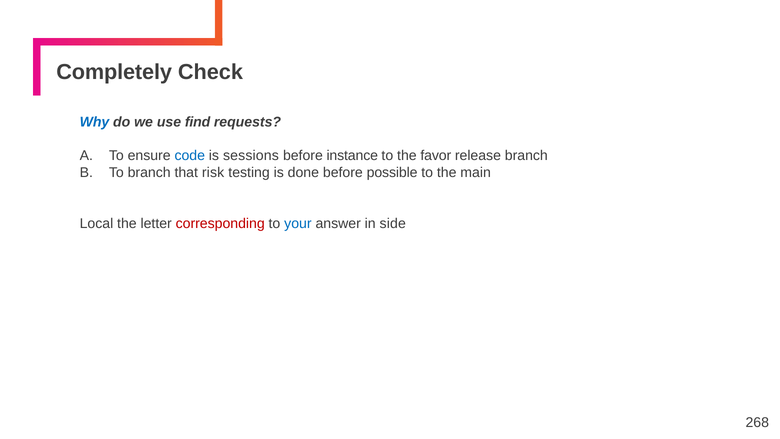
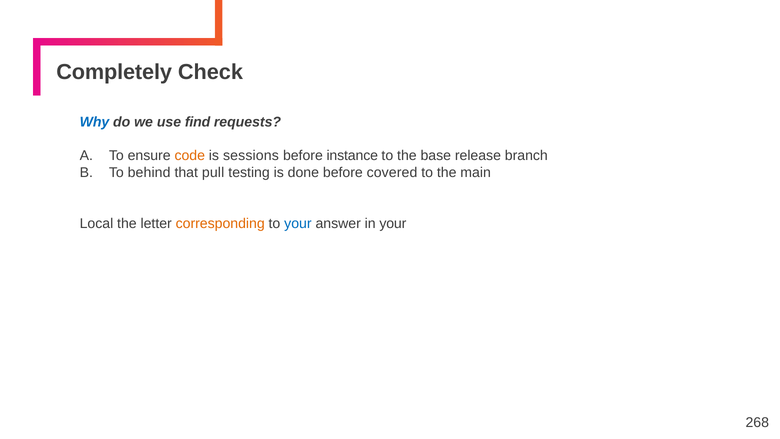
code colour: blue -> orange
favor: favor -> base
To branch: branch -> behind
risk: risk -> pull
possible: possible -> covered
corresponding colour: red -> orange
in side: side -> your
